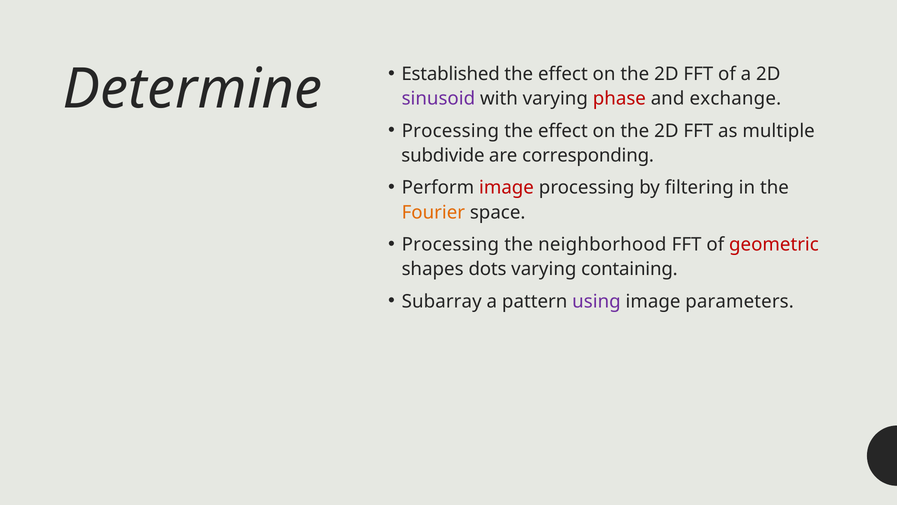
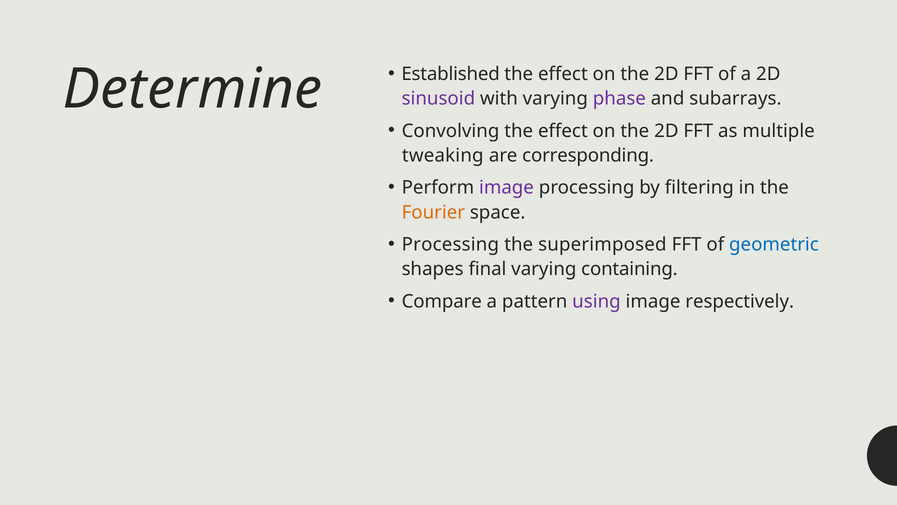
phase colour: red -> purple
exchange: exchange -> subarrays
Processing at (450, 131): Processing -> Convolving
subdivide: subdivide -> tweaking
image at (507, 188) colour: red -> purple
neighborhood: neighborhood -> superimposed
geometric colour: red -> blue
dots: dots -> final
Subarray: Subarray -> Compare
parameters: parameters -> respectively
